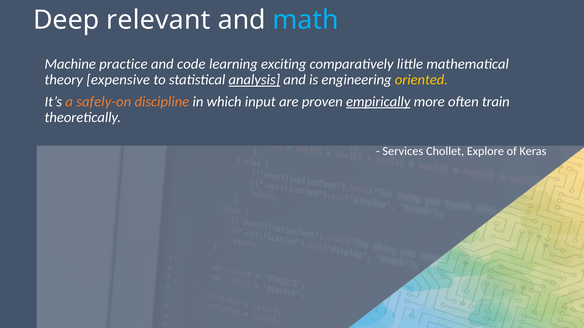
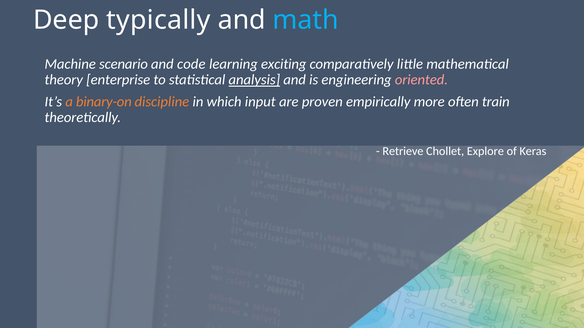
relevant: relevant -> typically
practice: practice -> scenario
expensive: expensive -> enterprise
oriented colour: yellow -> pink
safely-on: safely-on -> binary-on
empirically underline: present -> none
Services: Services -> Retrieve
